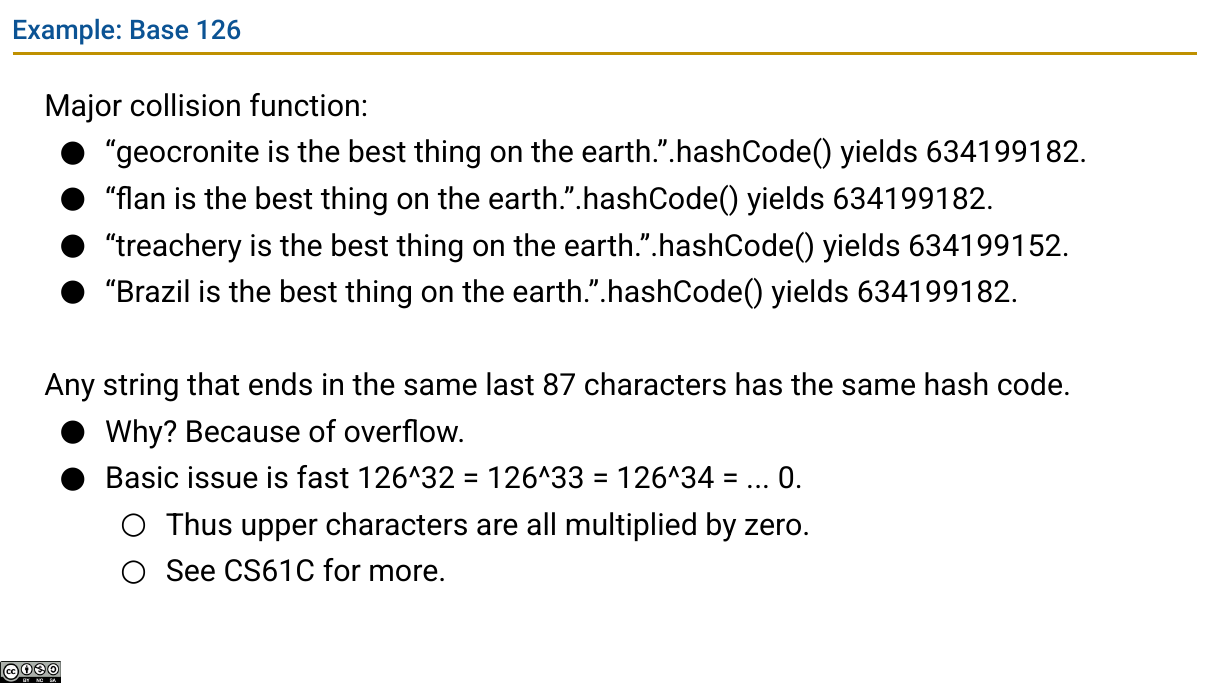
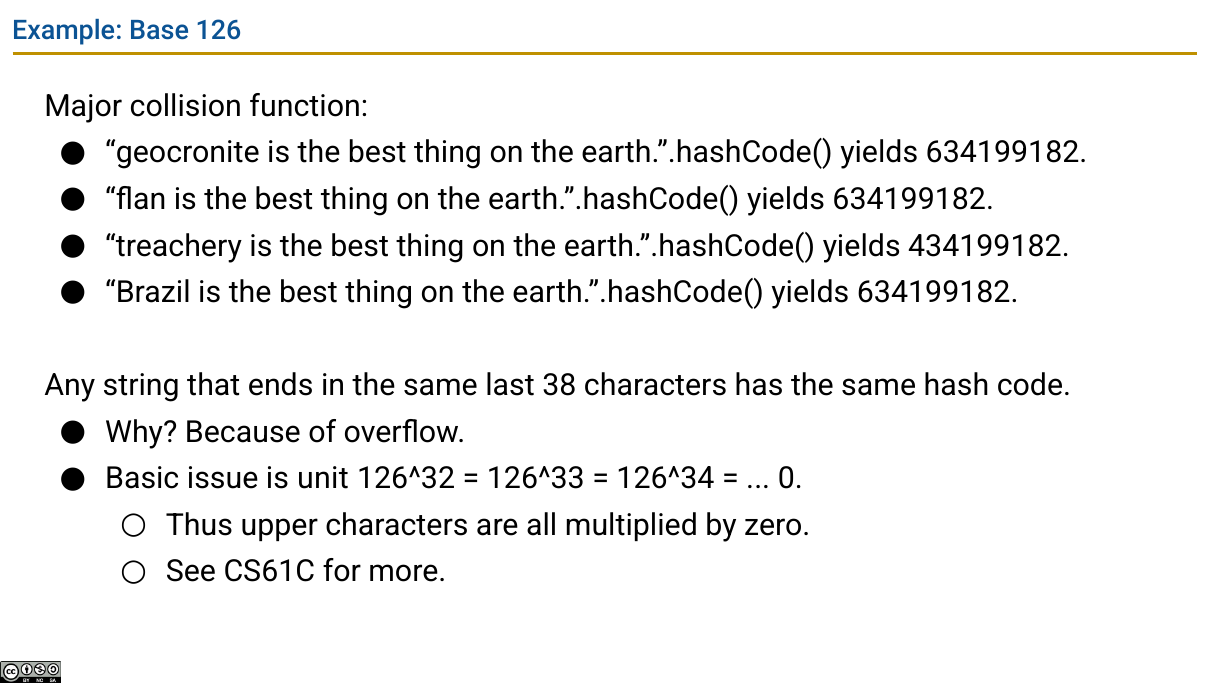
634199152: 634199152 -> 434199182
87: 87 -> 38
fast: fast -> unit
